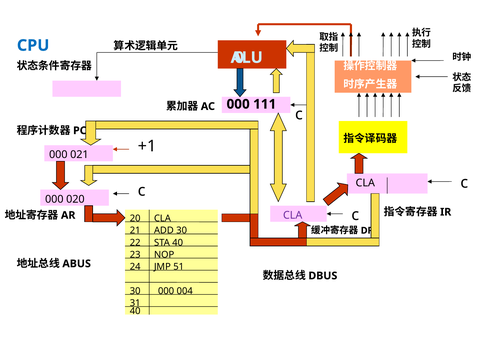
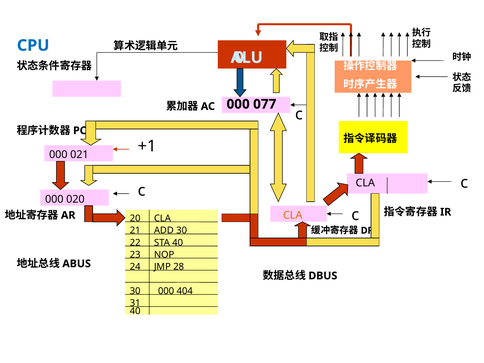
111: 111 -> 077
CLA at (293, 215) colour: purple -> orange
51: 51 -> 28
004: 004 -> 404
